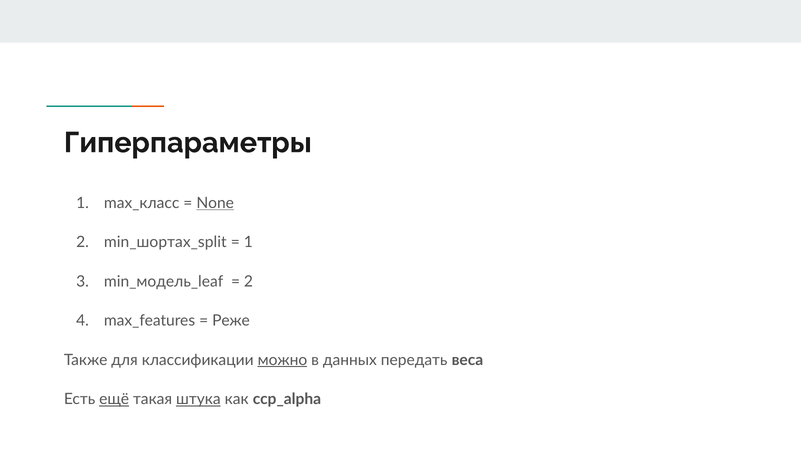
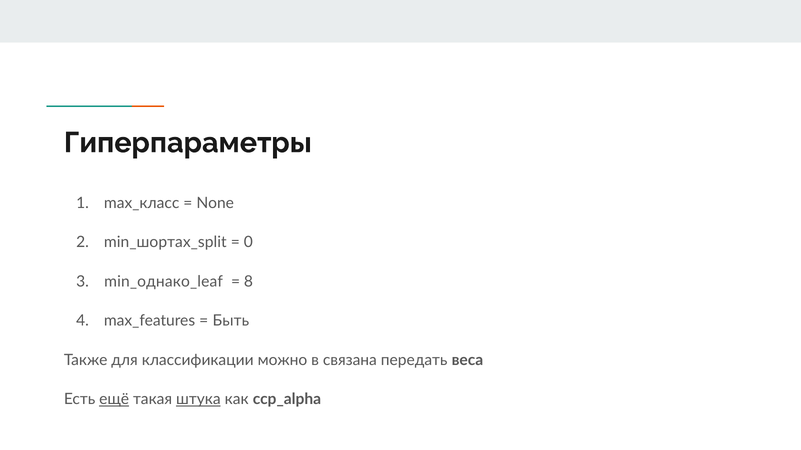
None underline: present -> none
1 at (248, 243): 1 -> 0
min_модель_leaf: min_модель_leaf -> min_однако_leaf
2 at (248, 282): 2 -> 8
Реже: Реже -> Быть
можно underline: present -> none
данных: данных -> связана
